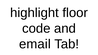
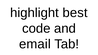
floor: floor -> best
